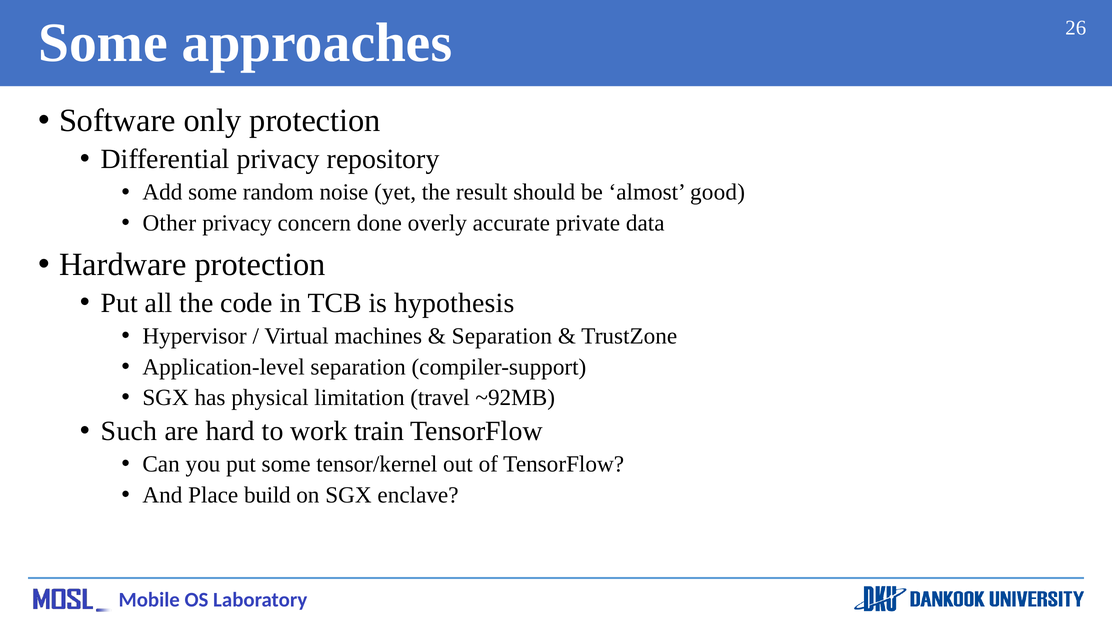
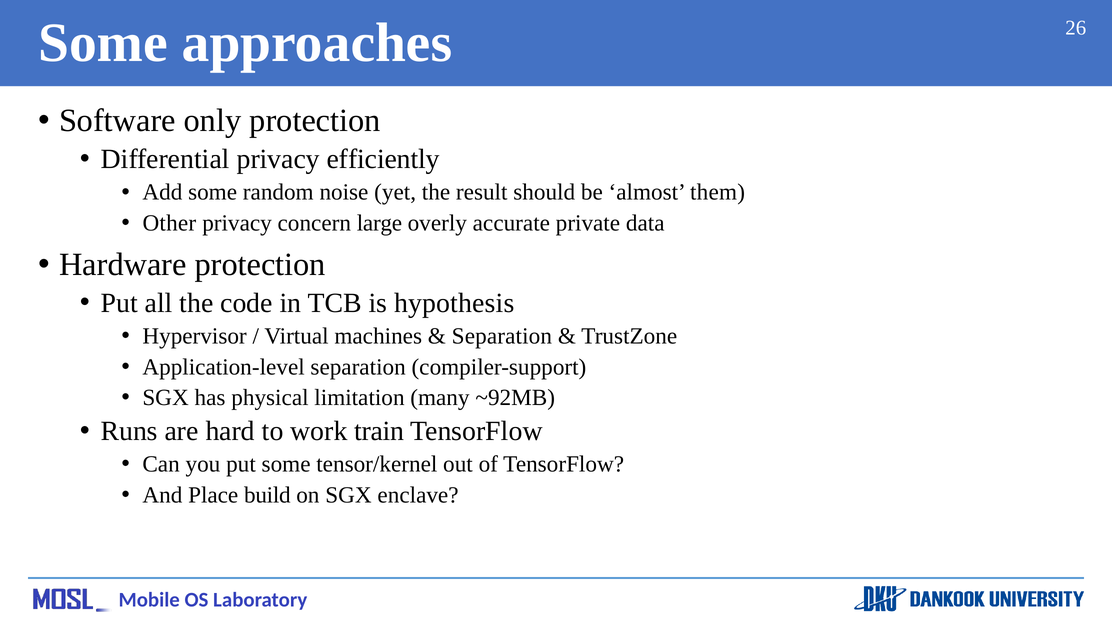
repository: repository -> efficiently
good: good -> them
done: done -> large
travel: travel -> many
Such: Such -> Runs
